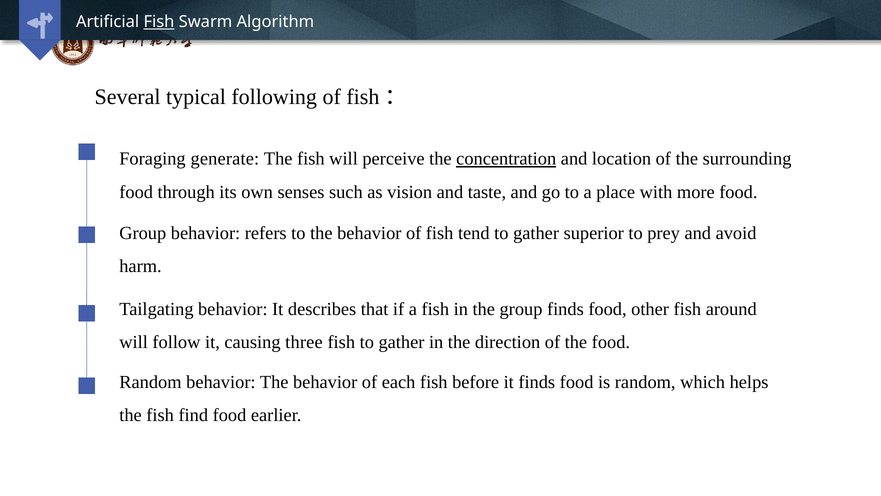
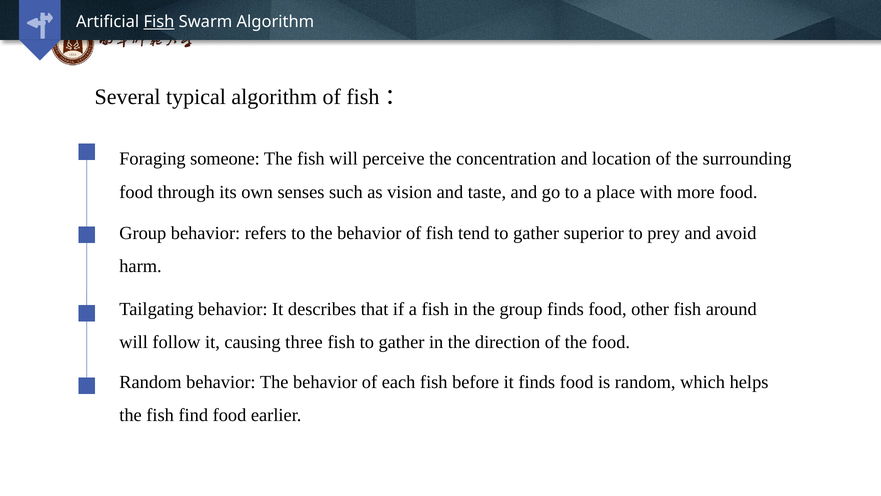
typical following: following -> algorithm
generate: generate -> someone
concentration underline: present -> none
